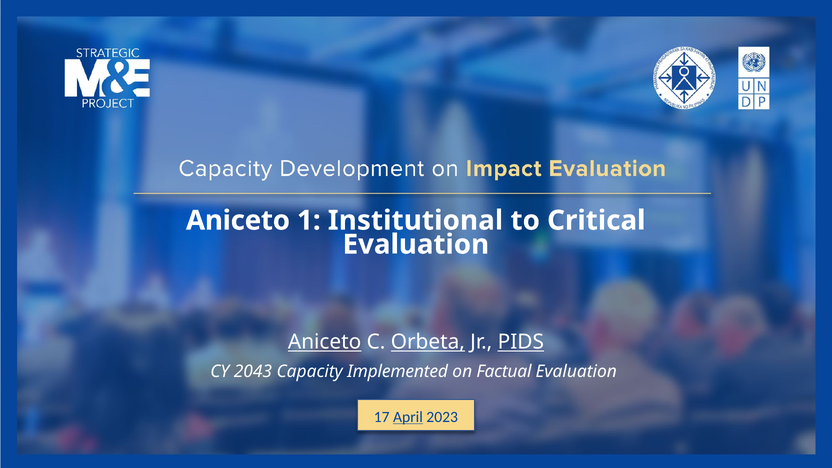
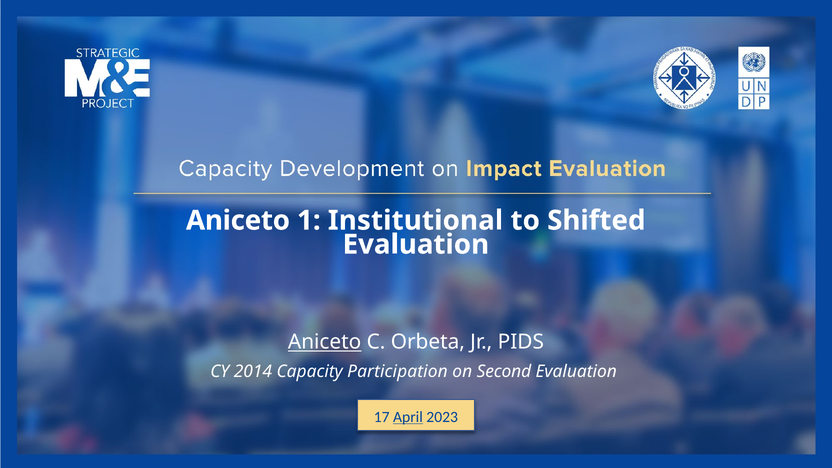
Critical: Critical -> Shifted
Orbeta underline: present -> none
PIDS underline: present -> none
2043: 2043 -> 2014
Implemented: Implemented -> Participation
Factual: Factual -> Second
